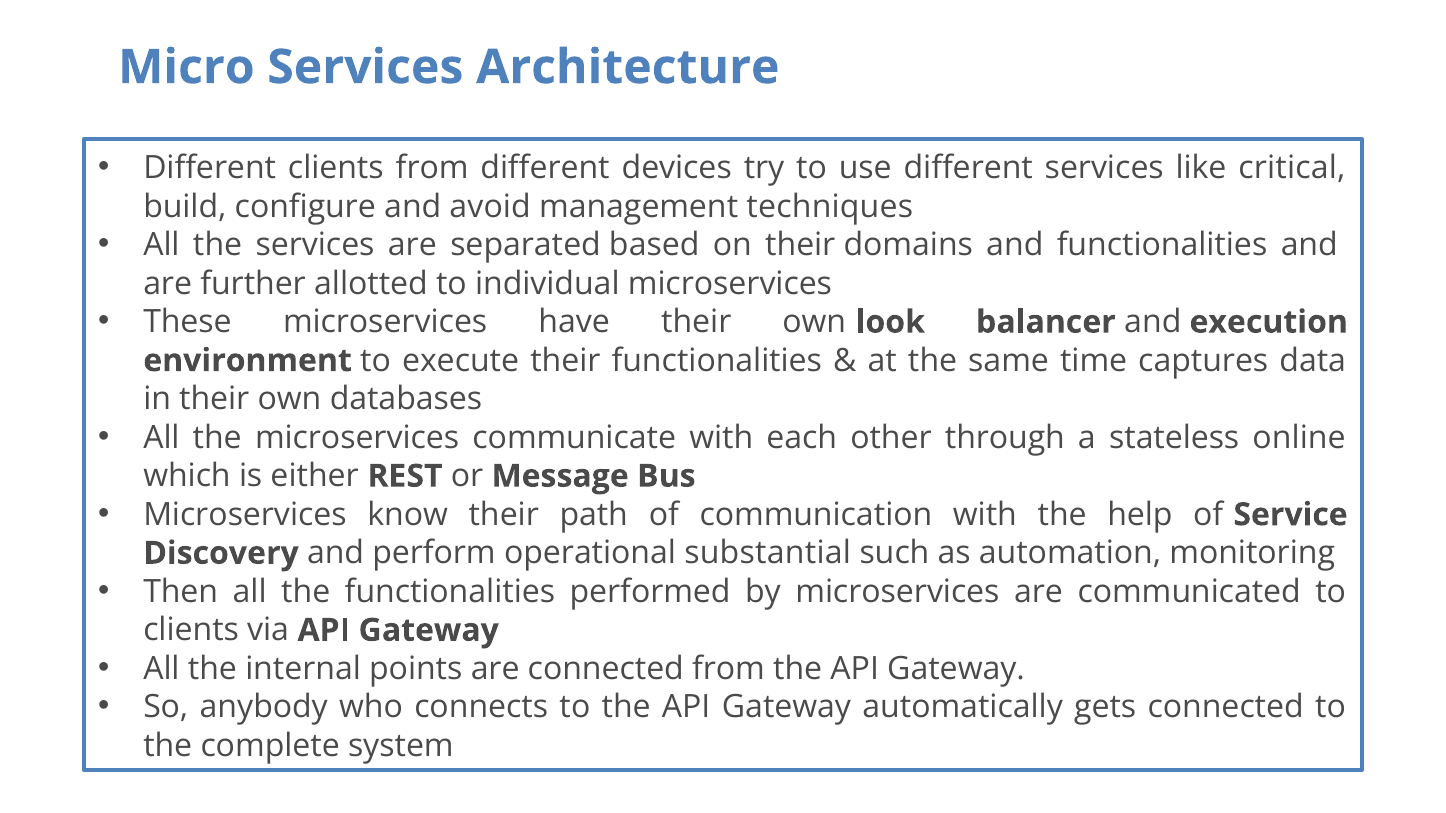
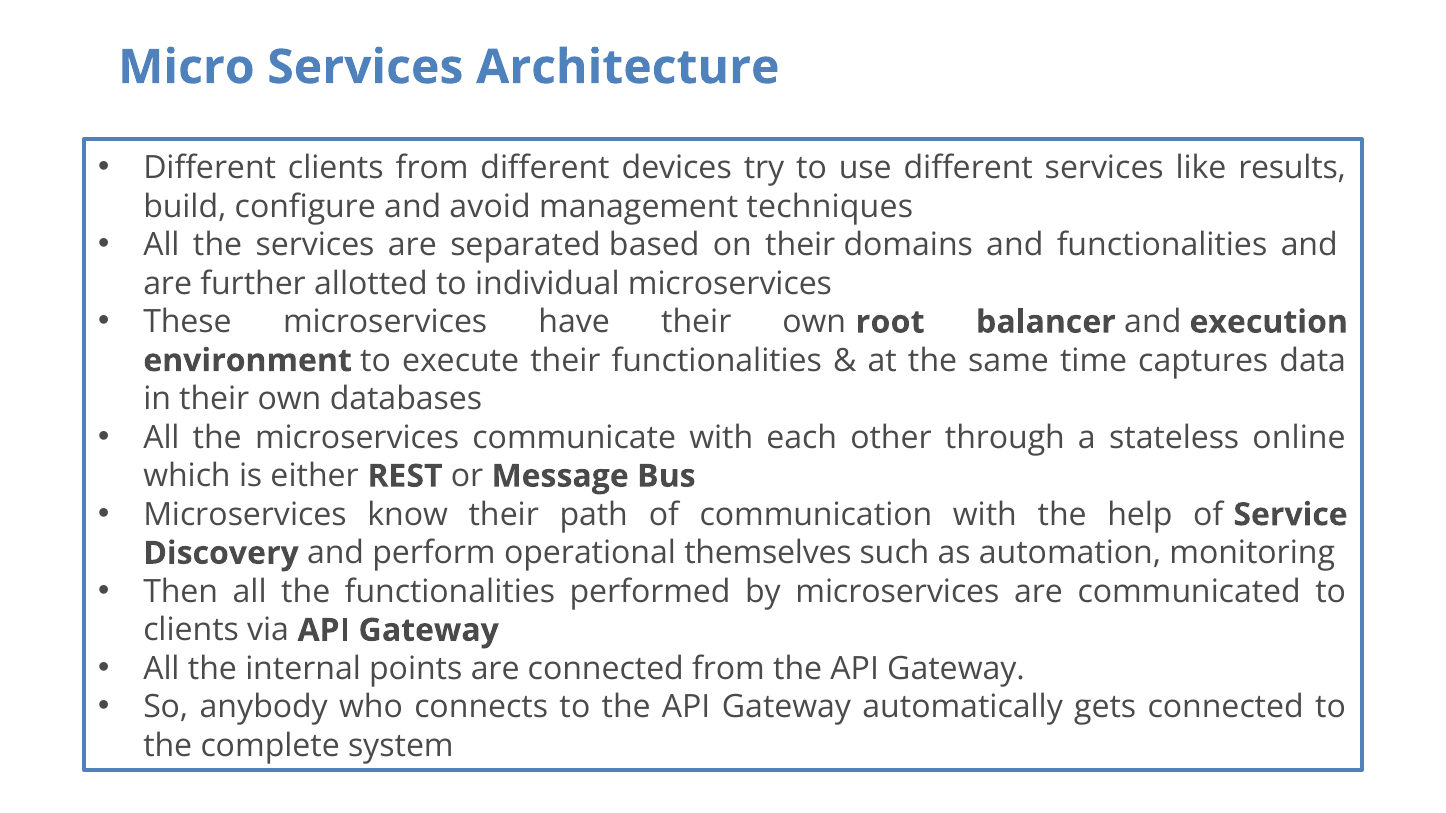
critical: critical -> results
look: look -> root
substantial: substantial -> themselves
